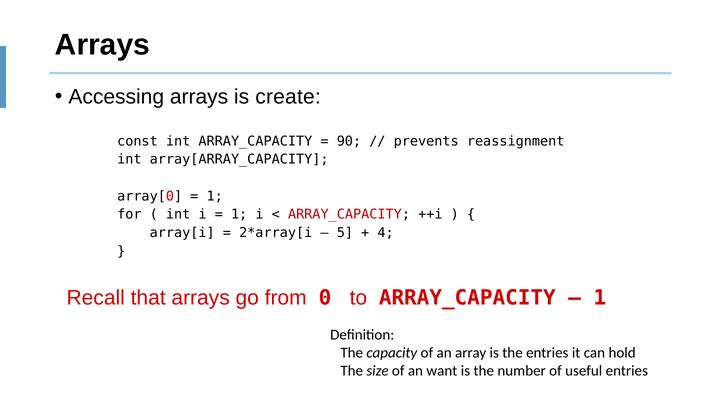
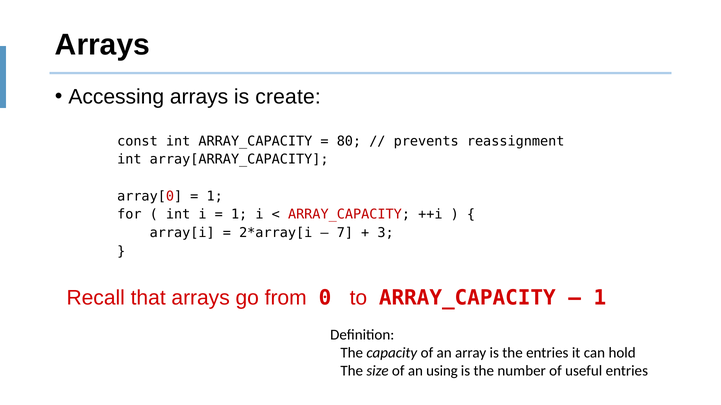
90: 90 -> 80
5: 5 -> 7
4: 4 -> 3
want: want -> using
